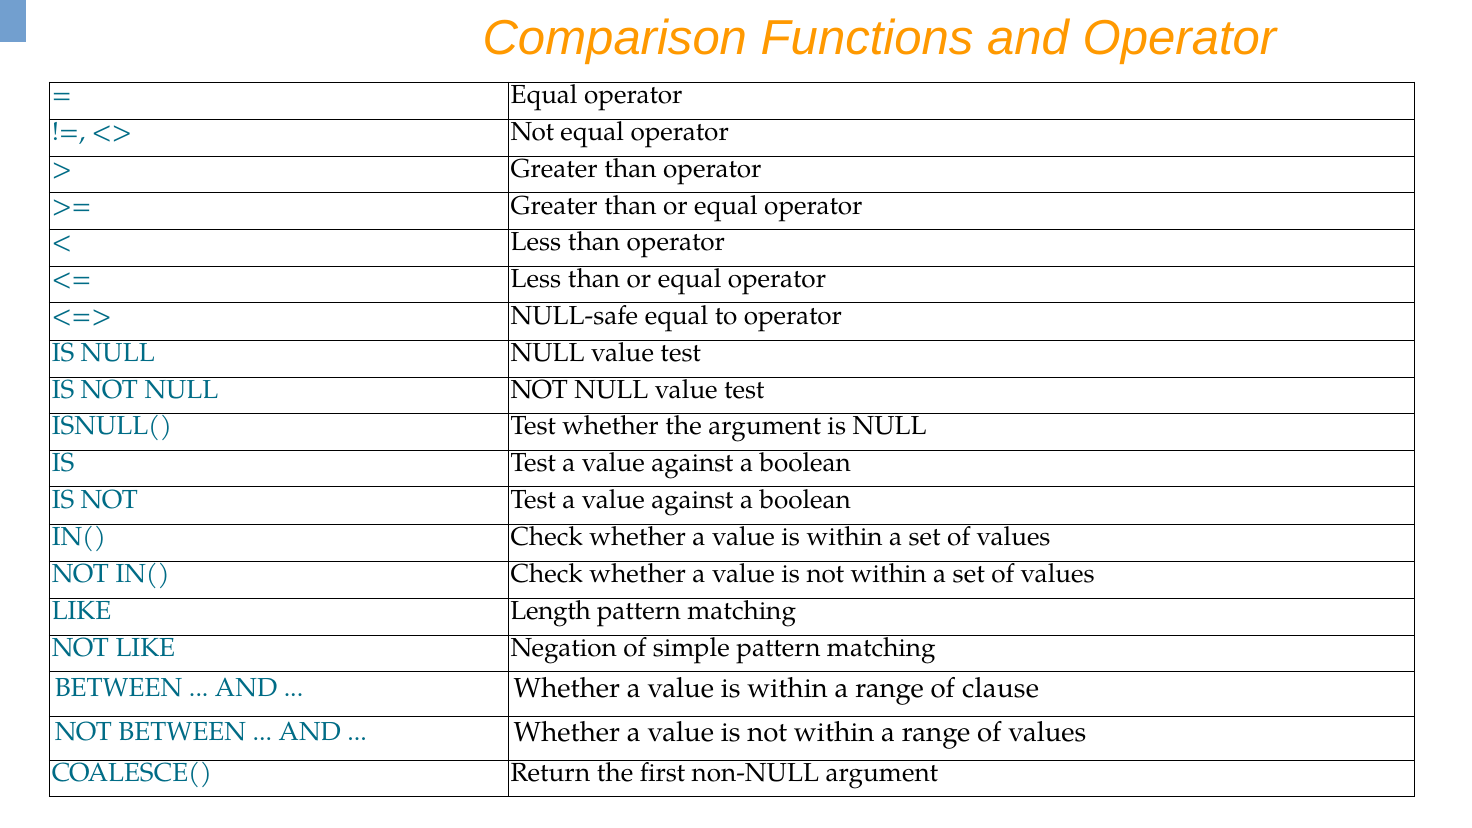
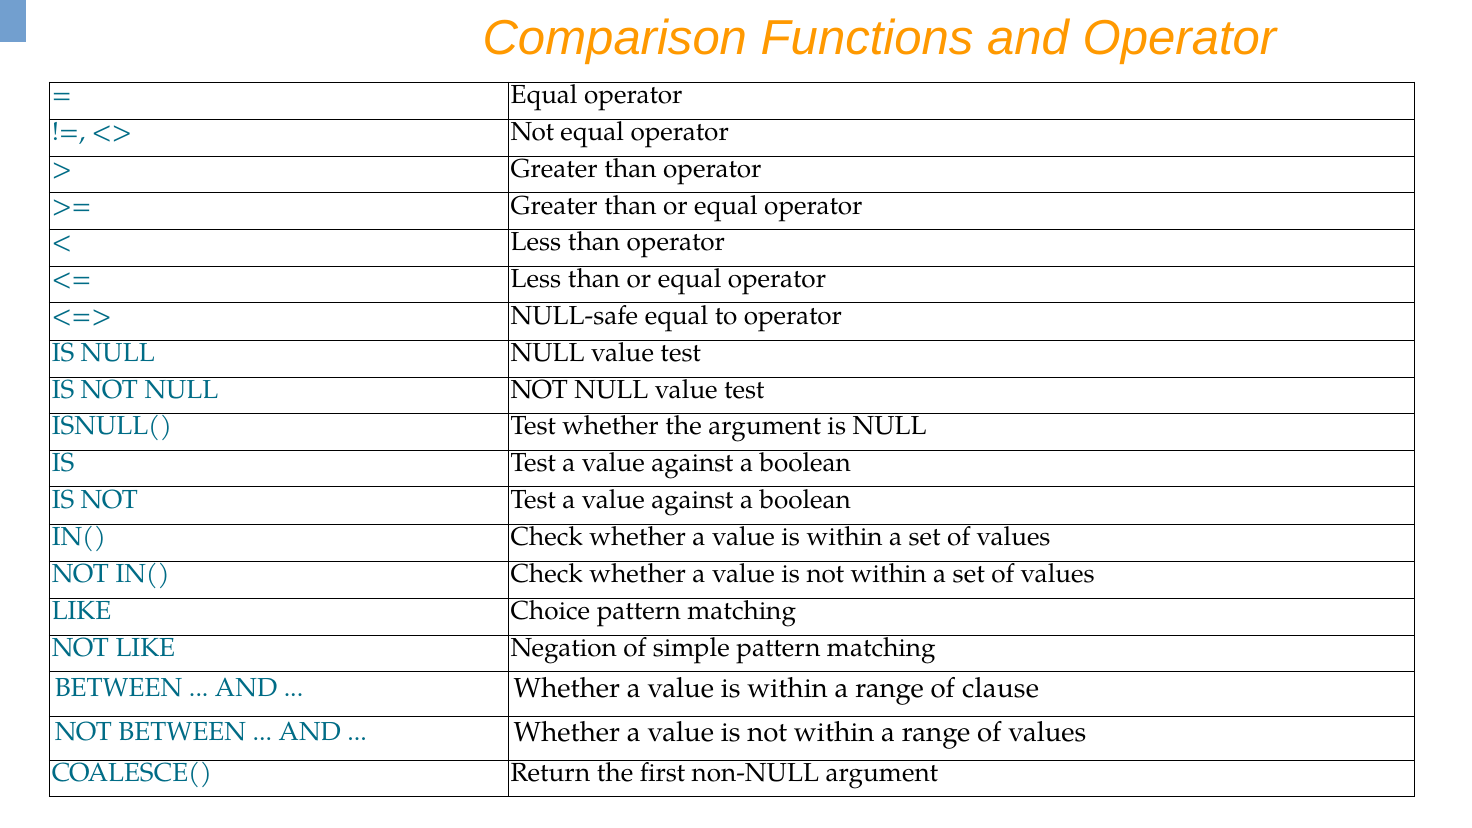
Length: Length -> Choice
